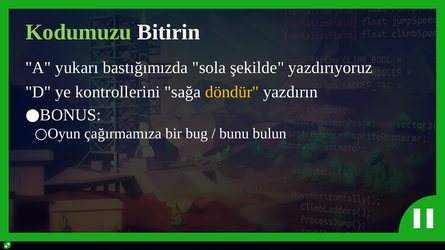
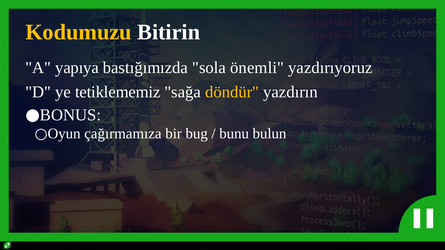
Kodumuzu colour: light green -> yellow
yukarı: yukarı -> yapıya
şekilde: şekilde -> önemli
kontrollerini: kontrollerini -> tetiklememiz
